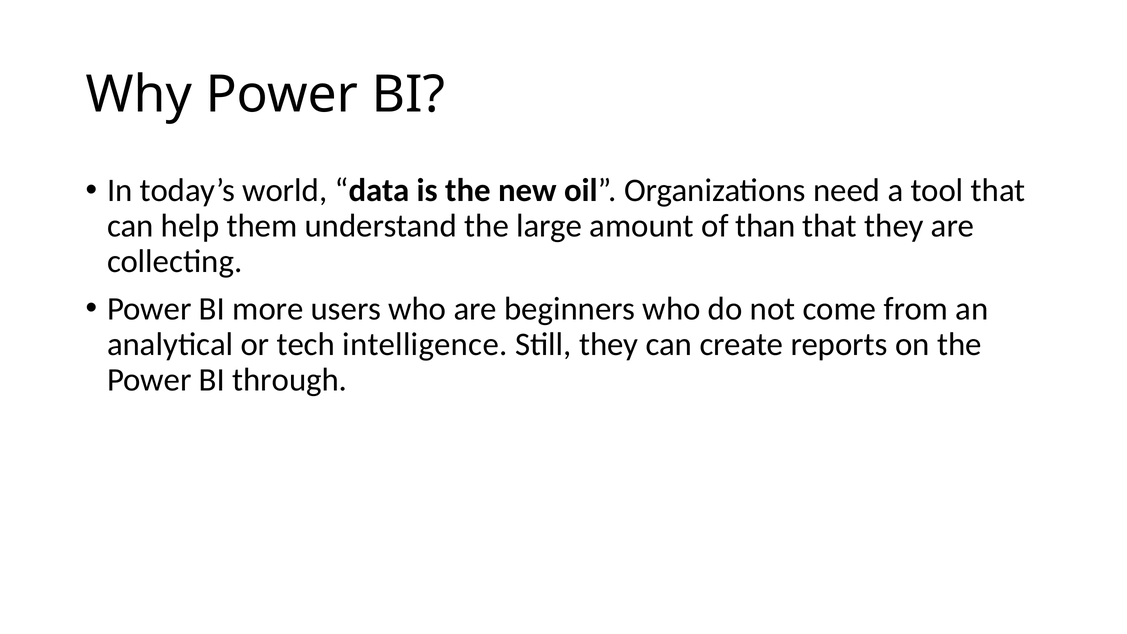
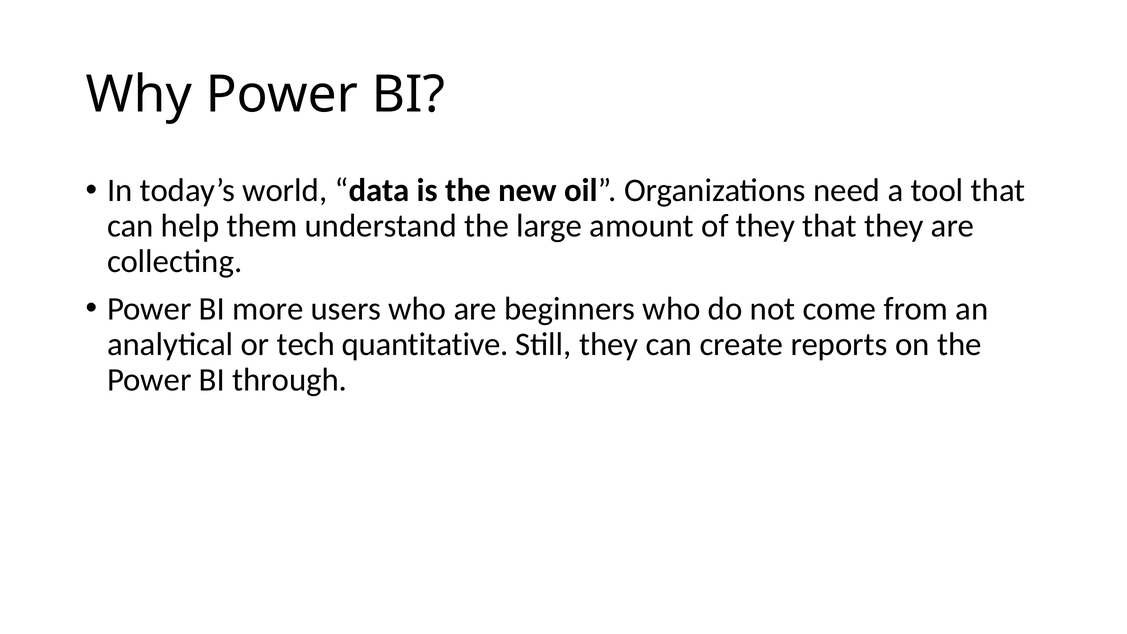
of than: than -> they
intelligence: intelligence -> quantitative
